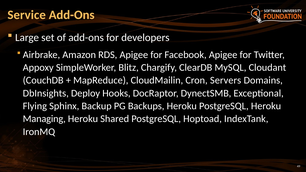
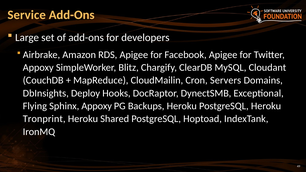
Sphinx Backup: Backup -> Appoxy
Managing: Managing -> Tronprint
